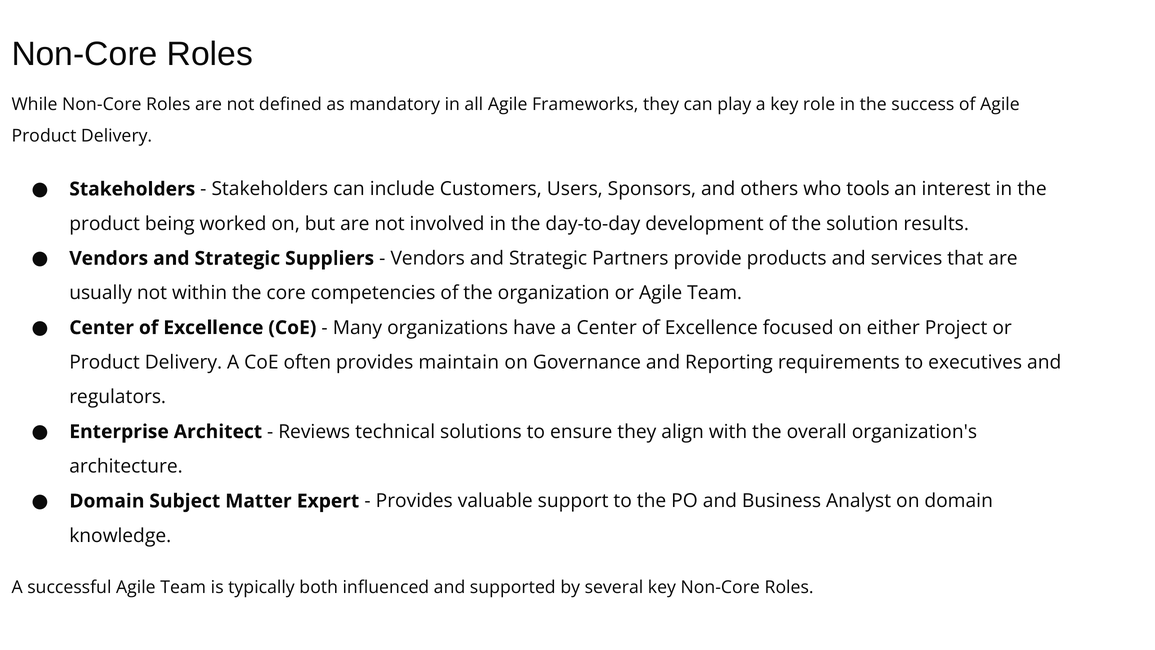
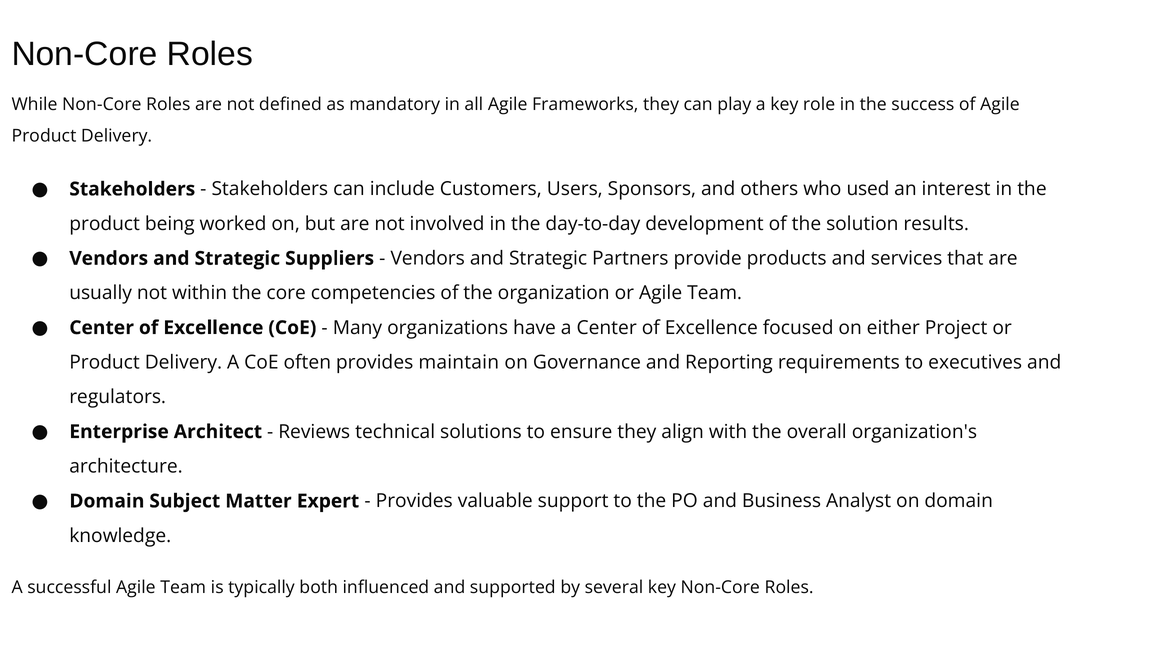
tools: tools -> used
